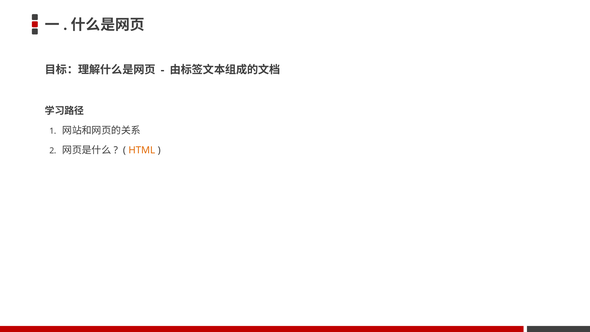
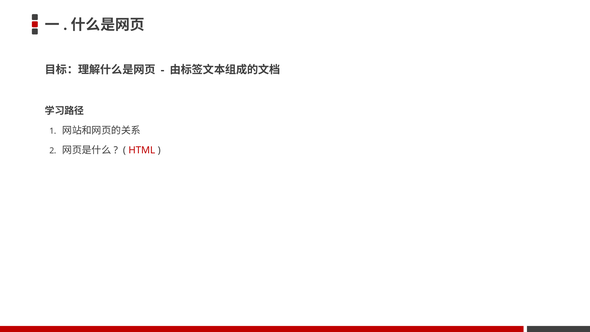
HTML colour: orange -> red
